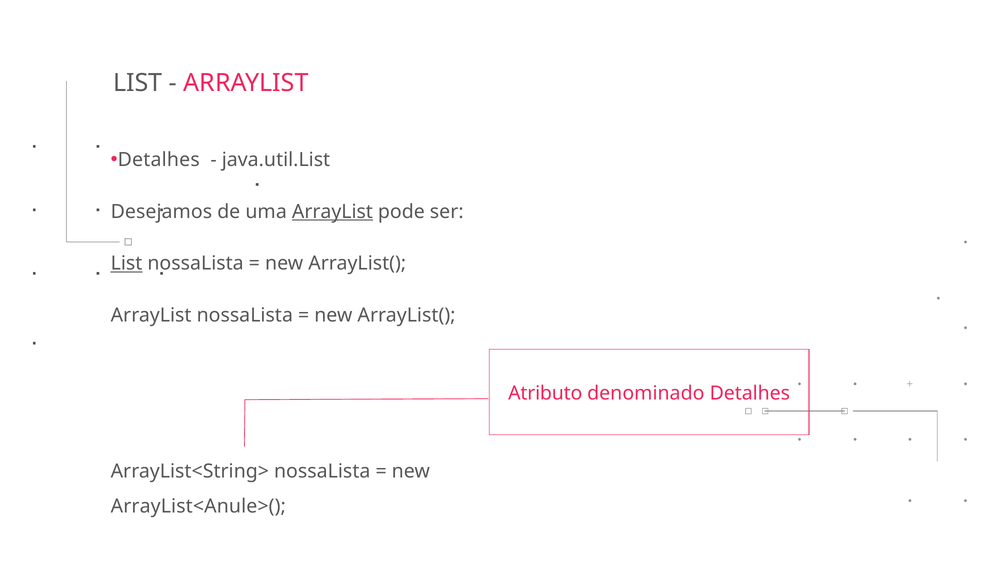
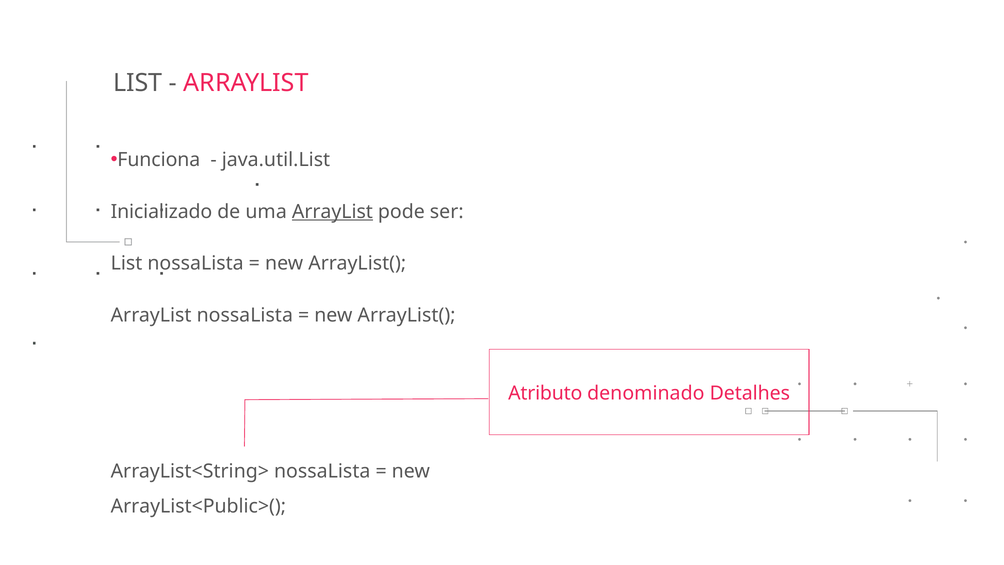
Detalhes at (159, 160): Detalhes -> Funciona
Desejamos: Desejamos -> Inicializado
List at (126, 264) underline: present -> none
ArrayList<Anule>(: ArrayList<Anule>( -> ArrayList<Public>(
